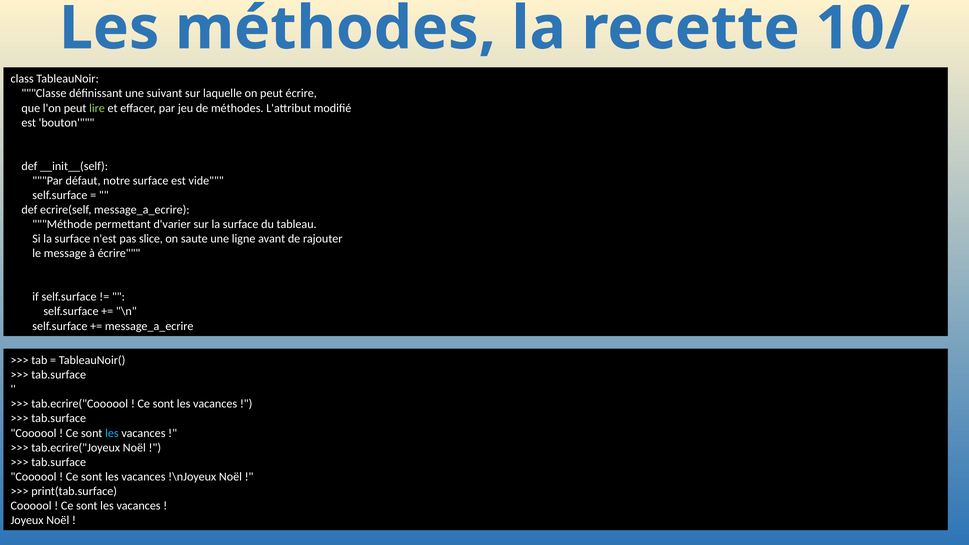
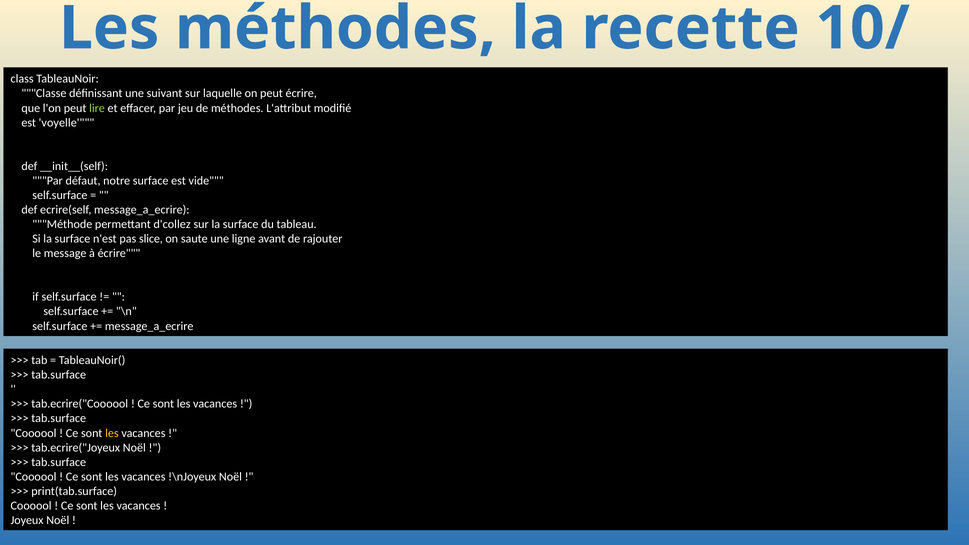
bouton: bouton -> voyelle
d'varier: d'varier -> d'collez
les at (112, 433) colour: light blue -> yellow
